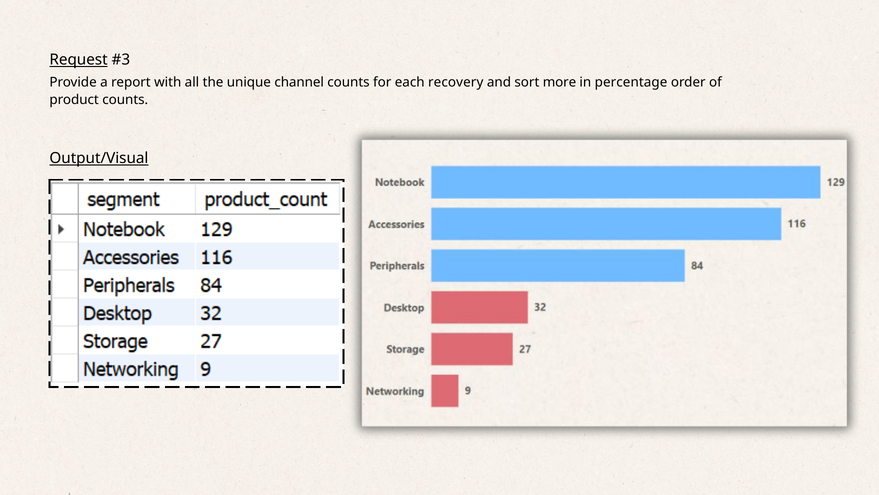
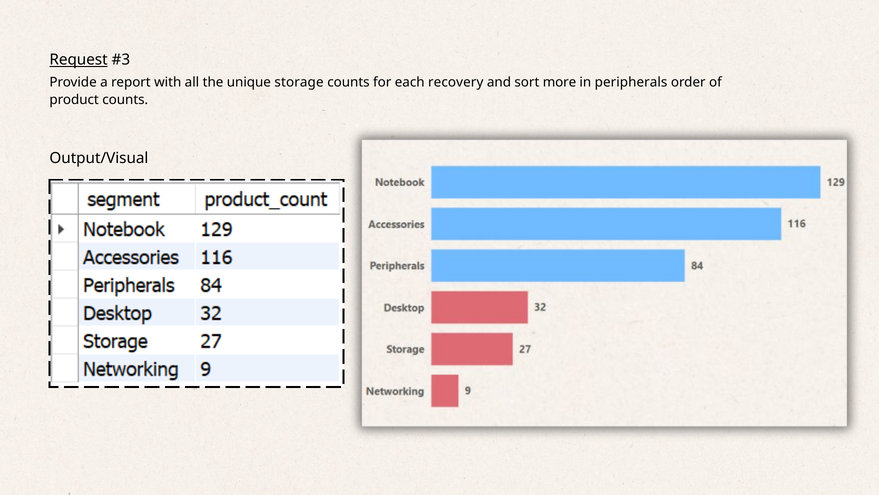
channel: channel -> storage
percentage: percentage -> peripherals
Output/Visual underline: present -> none
